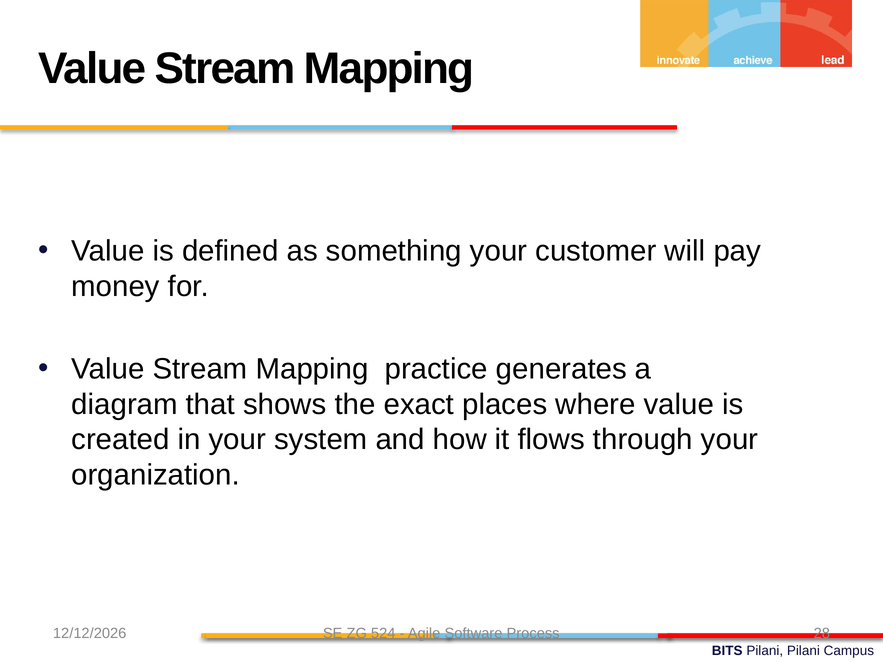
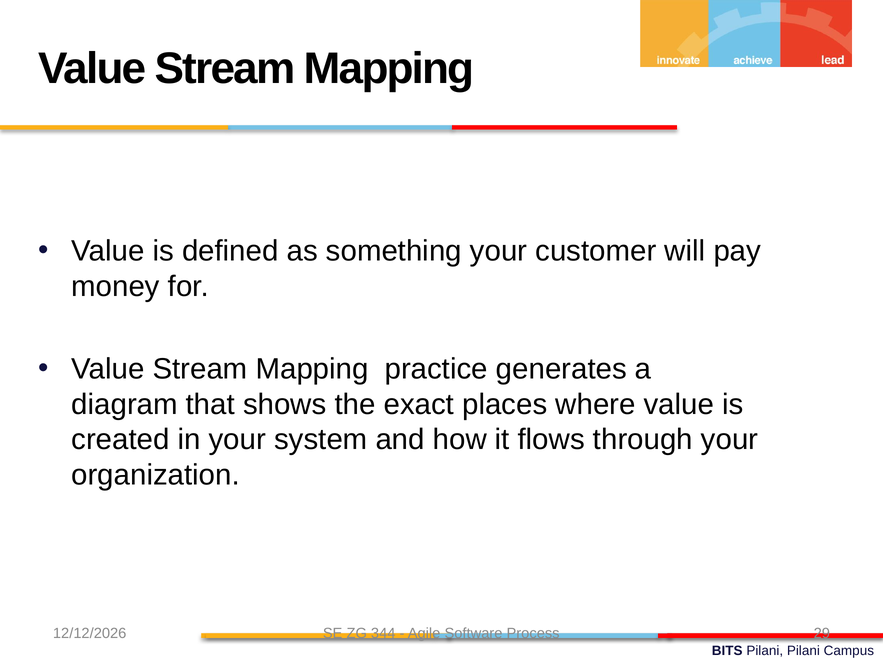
524: 524 -> 344
28: 28 -> 29
